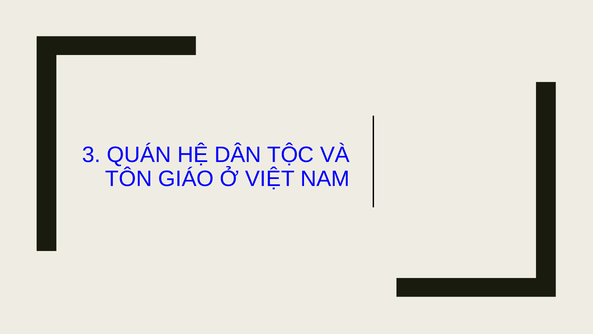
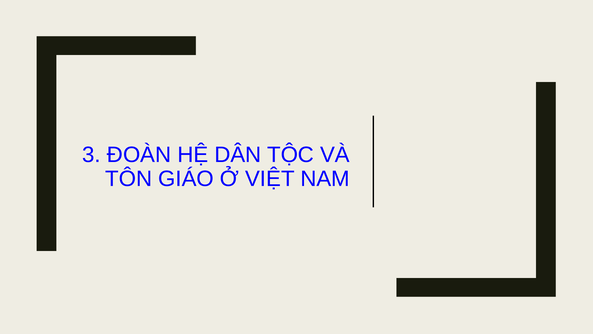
QUÁN: QUÁN -> ĐOÀN
